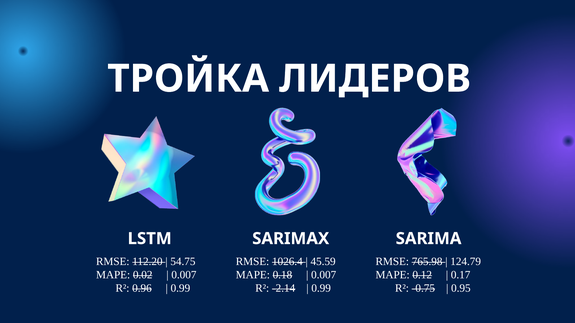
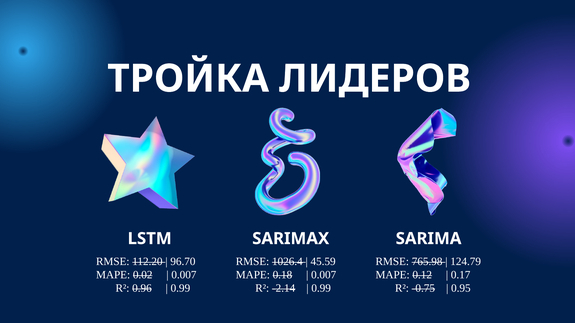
54.75: 54.75 -> 96.70
